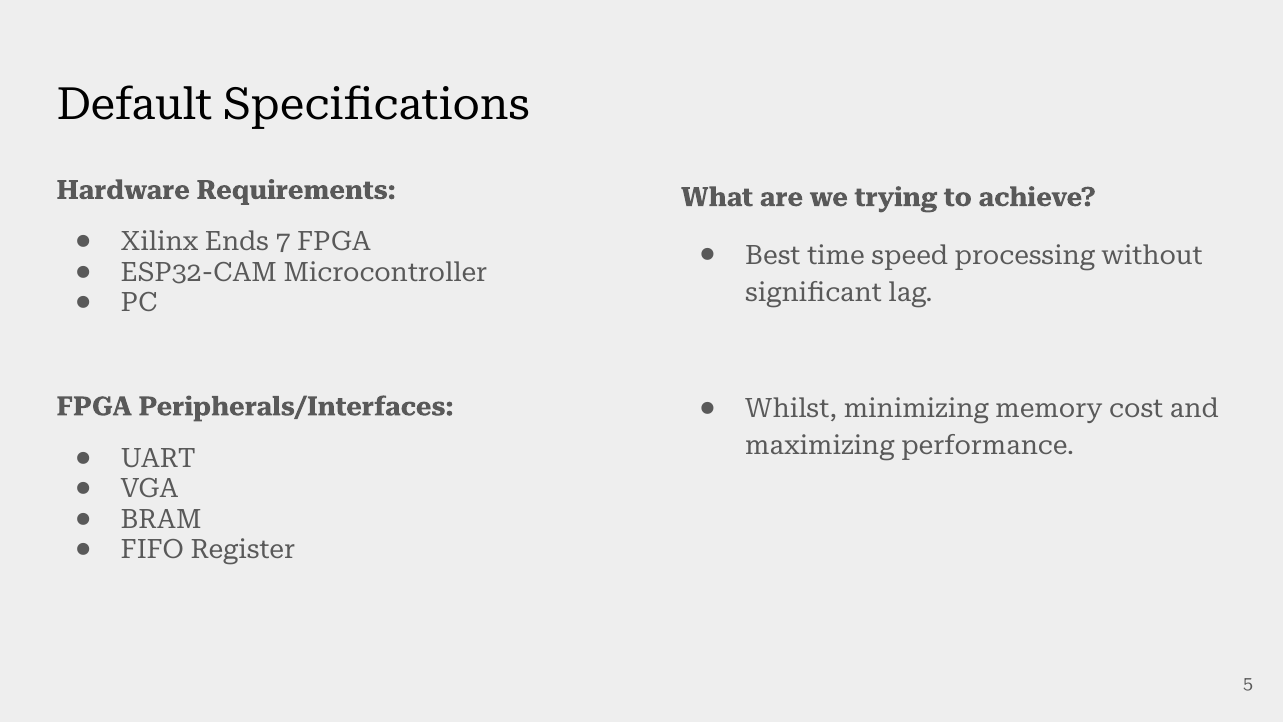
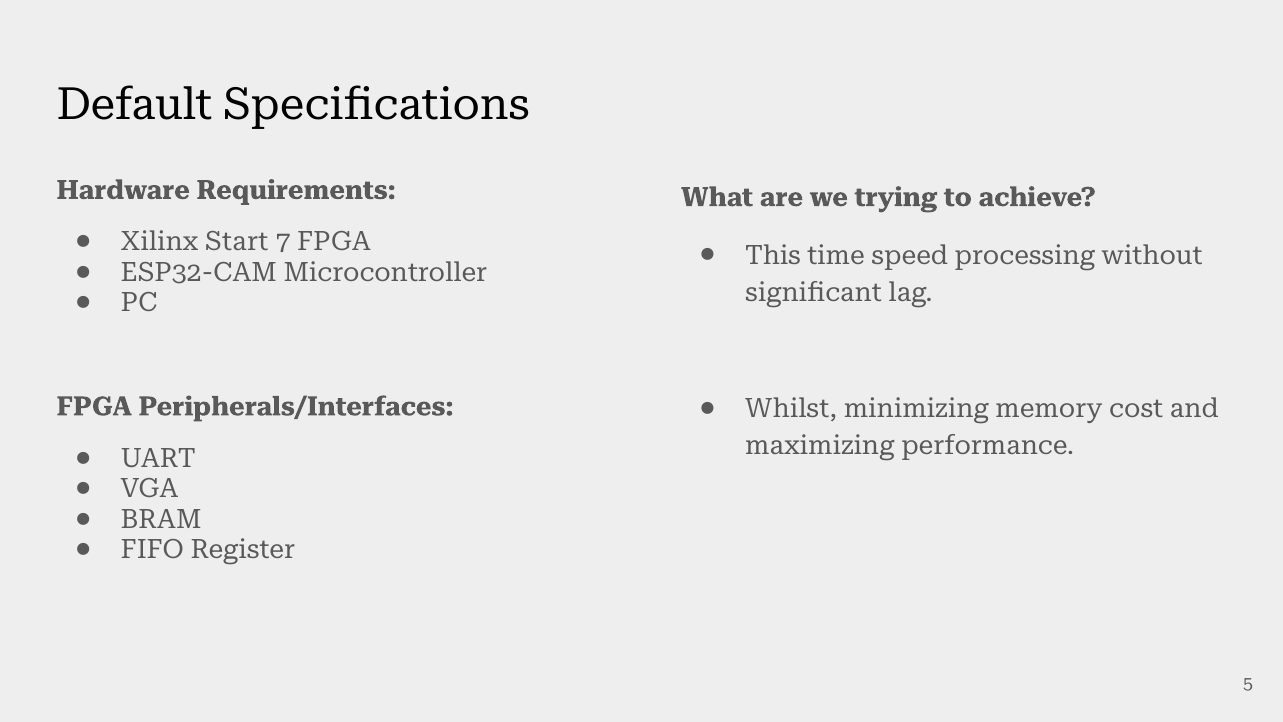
Ends: Ends -> Start
Best: Best -> This
